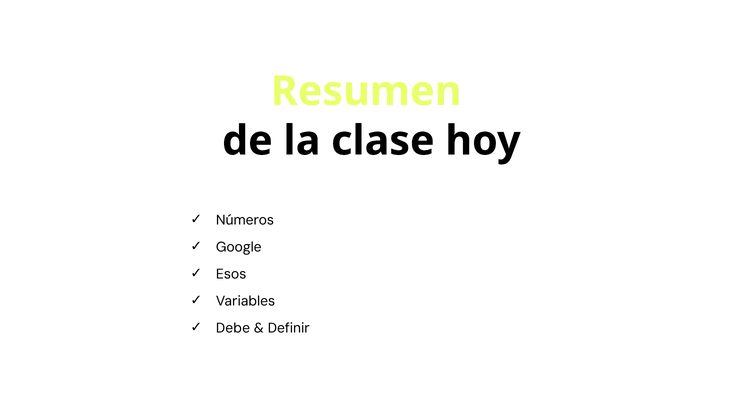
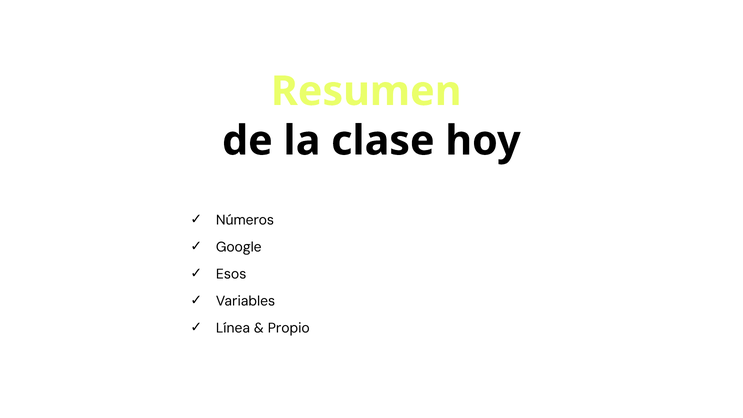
Debe: Debe -> Línea
Definir: Definir -> Propio
